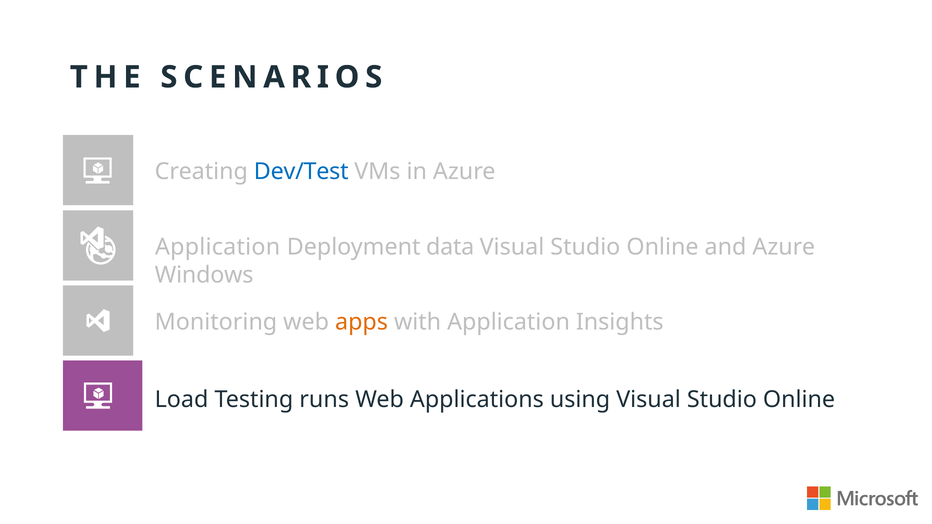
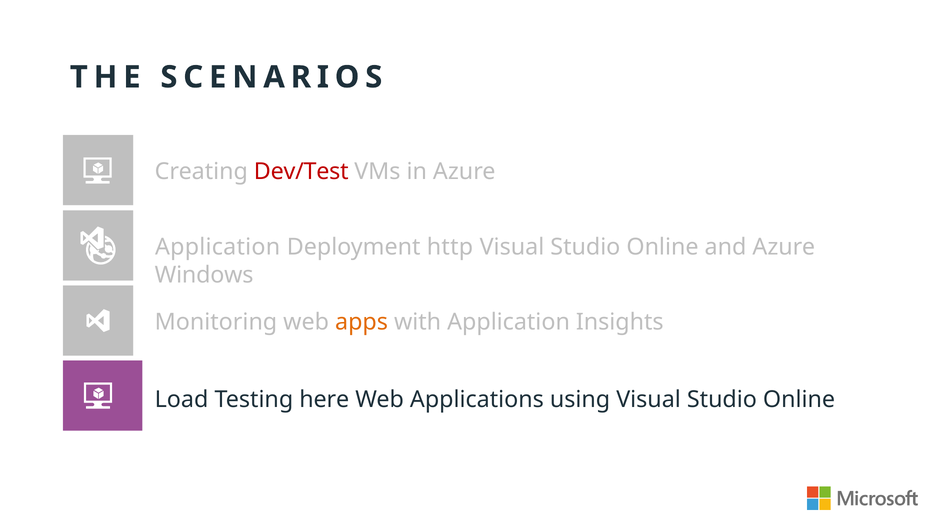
Dev/Test colour: blue -> red
data: data -> http
runs: runs -> here
